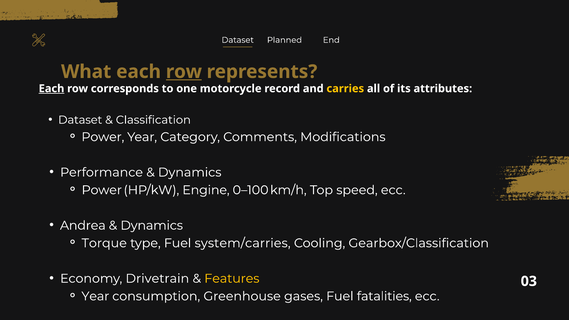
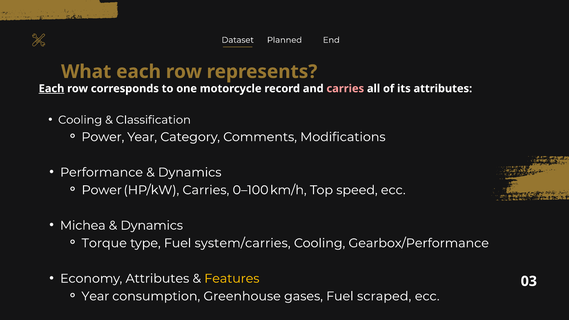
row at (184, 72) underline: present -> none
carries at (345, 89) colour: yellow -> pink
Dataset at (80, 120): Dataset -> Cooling
HP/kW Engine: Engine -> Carries
Andrea: Andrea -> Michea
Gearbox/Classification: Gearbox/Classification -> Gearbox/Performance
Economy Drivetrain: Drivetrain -> Attributes
fatalities: fatalities -> scraped
